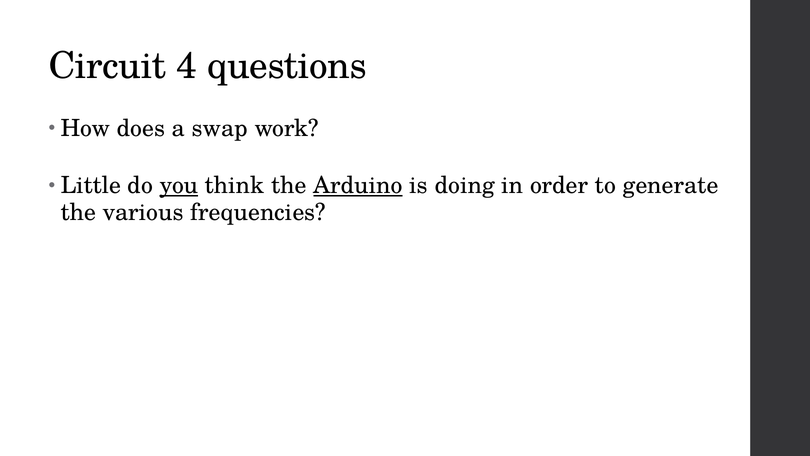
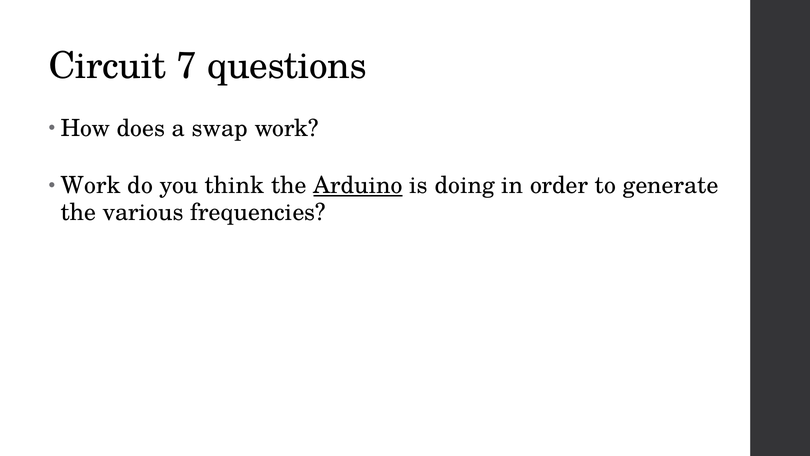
4: 4 -> 7
Little at (91, 185): Little -> Work
you underline: present -> none
